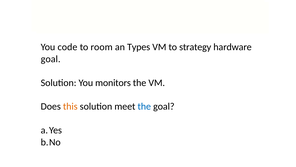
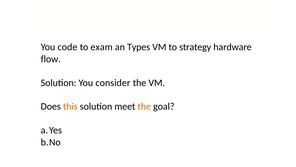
room: room -> exam
goal at (51, 59): goal -> flow
monitors: monitors -> consider
the at (144, 106) colour: blue -> orange
